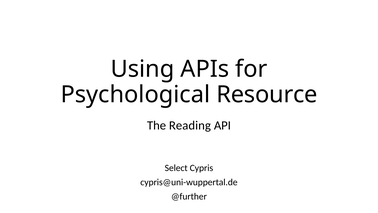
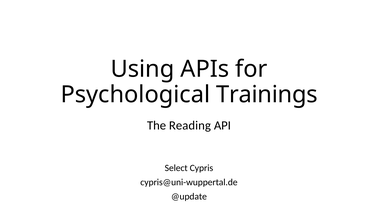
Resource: Resource -> Trainings
@further: @further -> @update
